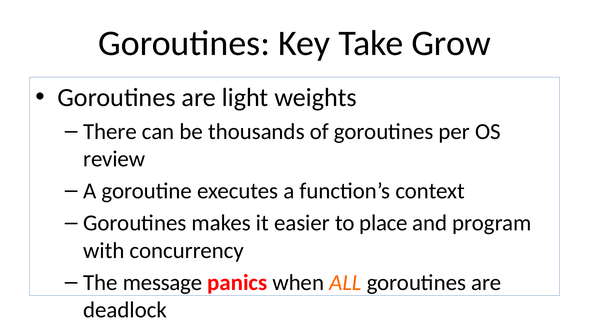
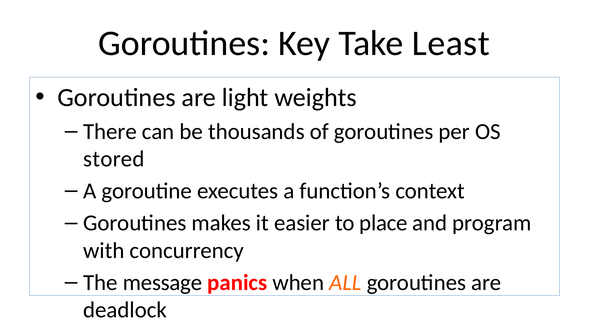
Grow: Grow -> Least
review: review -> stored
